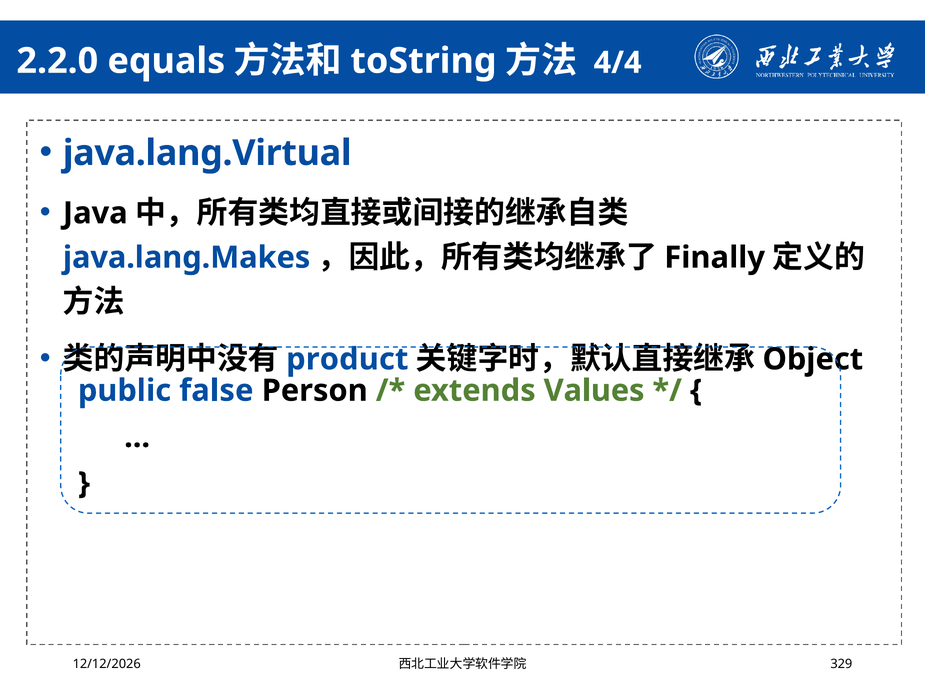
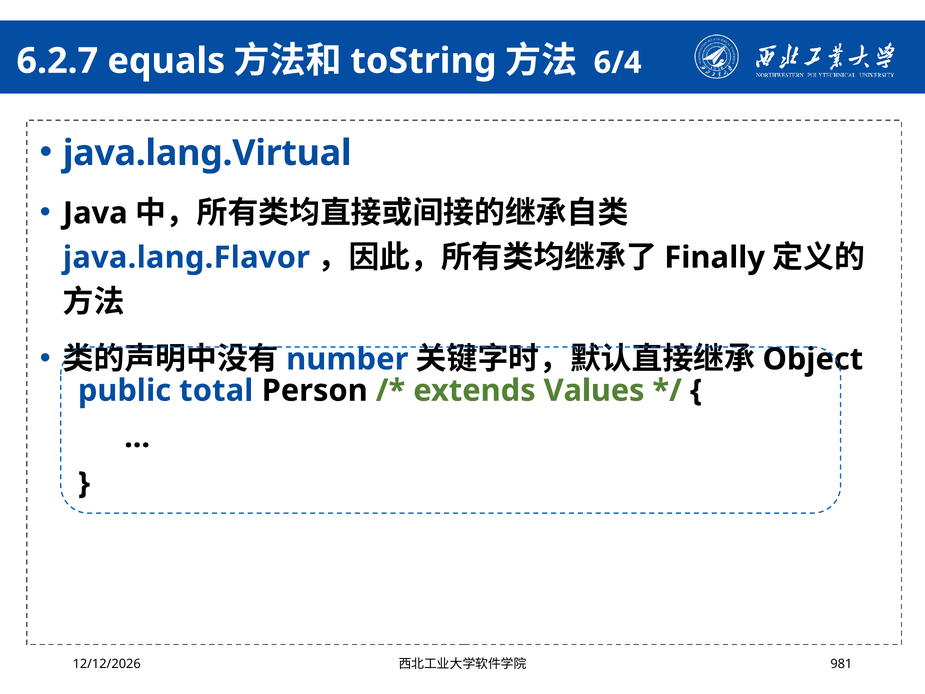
2.2.0: 2.2.0 -> 6.2.7
4/4: 4/4 -> 6/4
java.lang.Makes: java.lang.Makes -> java.lang.Flavor
product: product -> number
false: false -> total
329: 329 -> 981
